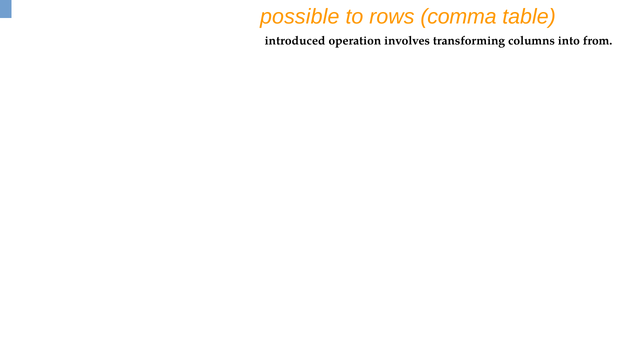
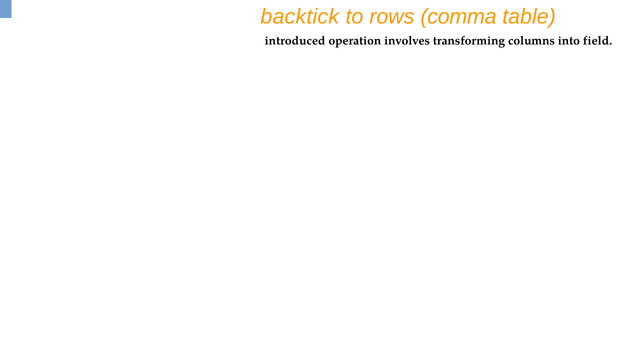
possible: possible -> backtick
from: from -> field
